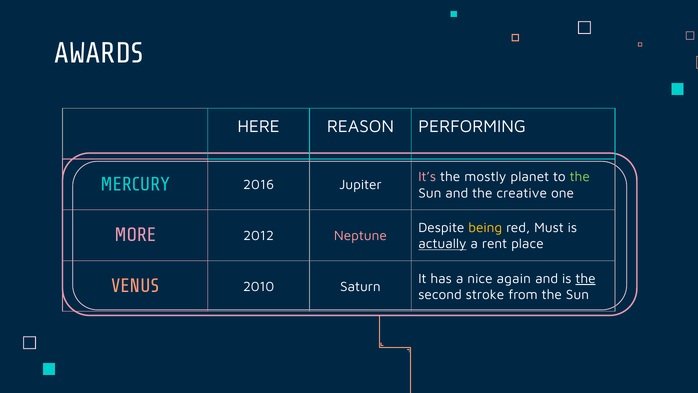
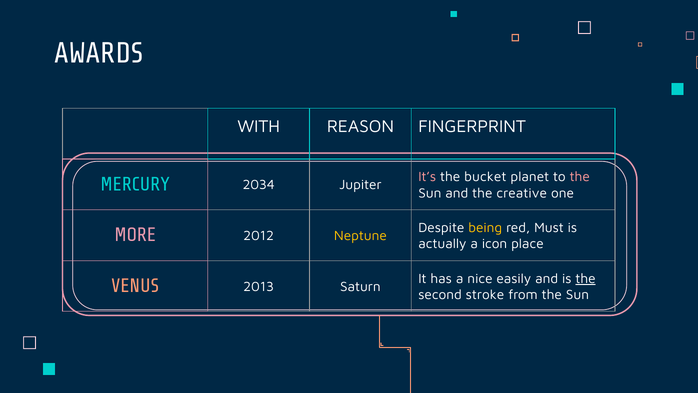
HERE: HERE -> WITH
PERFORMING: PERFORMING -> FINGERPRINT
mostly: mostly -> bucket
the at (580, 177) colour: light green -> pink
2016: 2016 -> 2034
Neptune colour: pink -> yellow
actually underline: present -> none
rent: rent -> icon
again: again -> easily
2010: 2010 -> 2013
